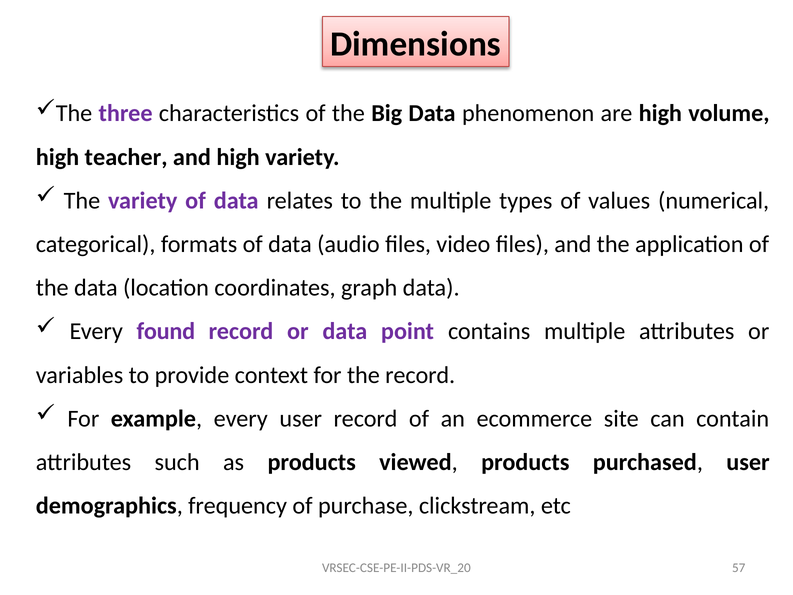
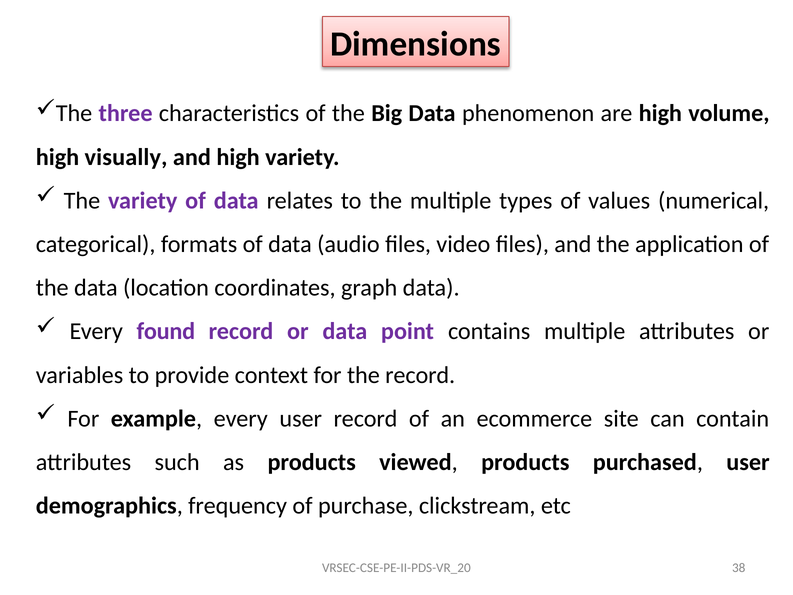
teacher: teacher -> visually
57: 57 -> 38
